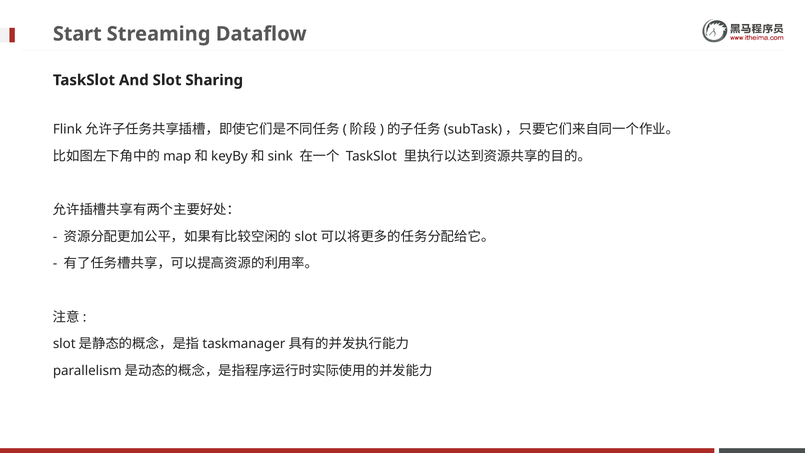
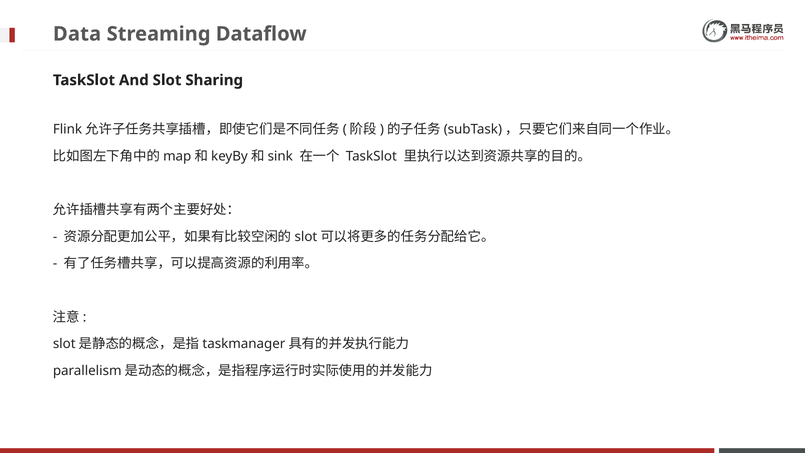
Start: Start -> Data
